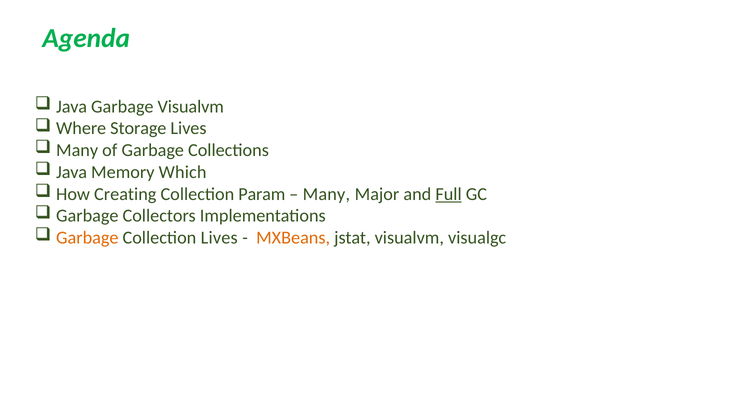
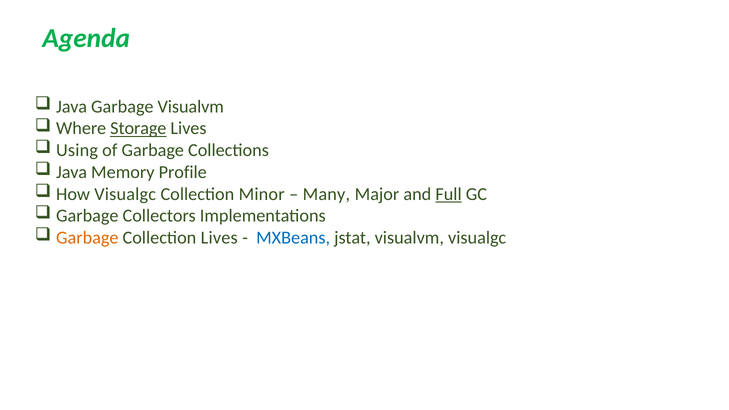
Storage underline: none -> present
Many at (77, 150): Many -> Using
Which: Which -> Profile
How Creating: Creating -> Visualgc
Param: Param -> Minor
MXBeans colour: orange -> blue
